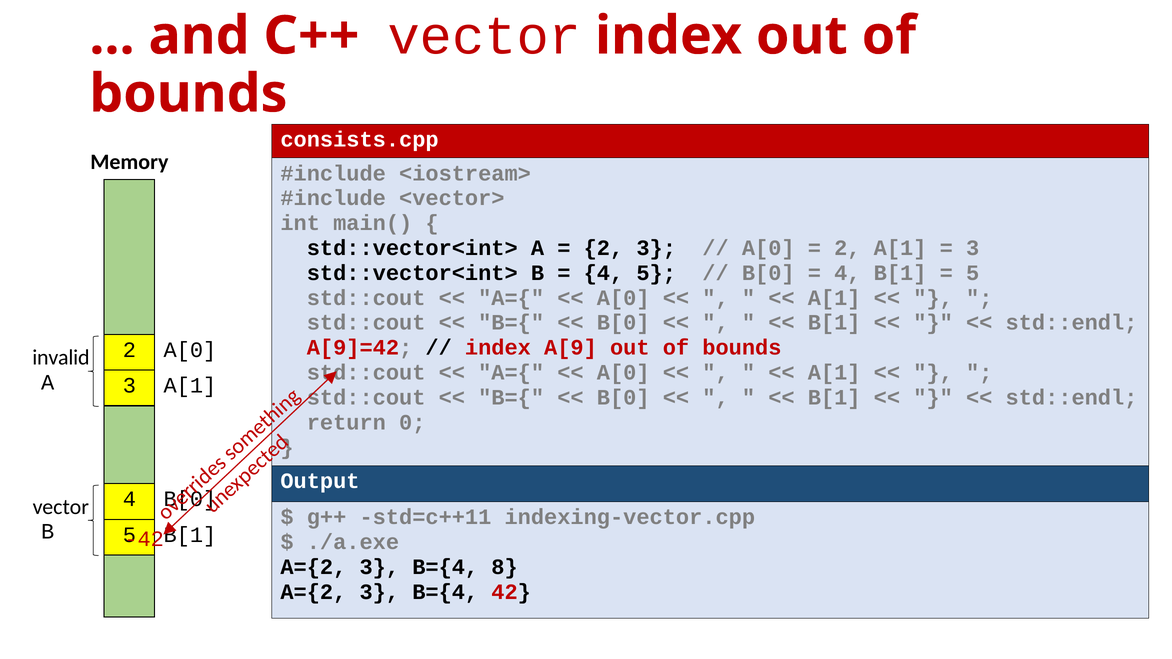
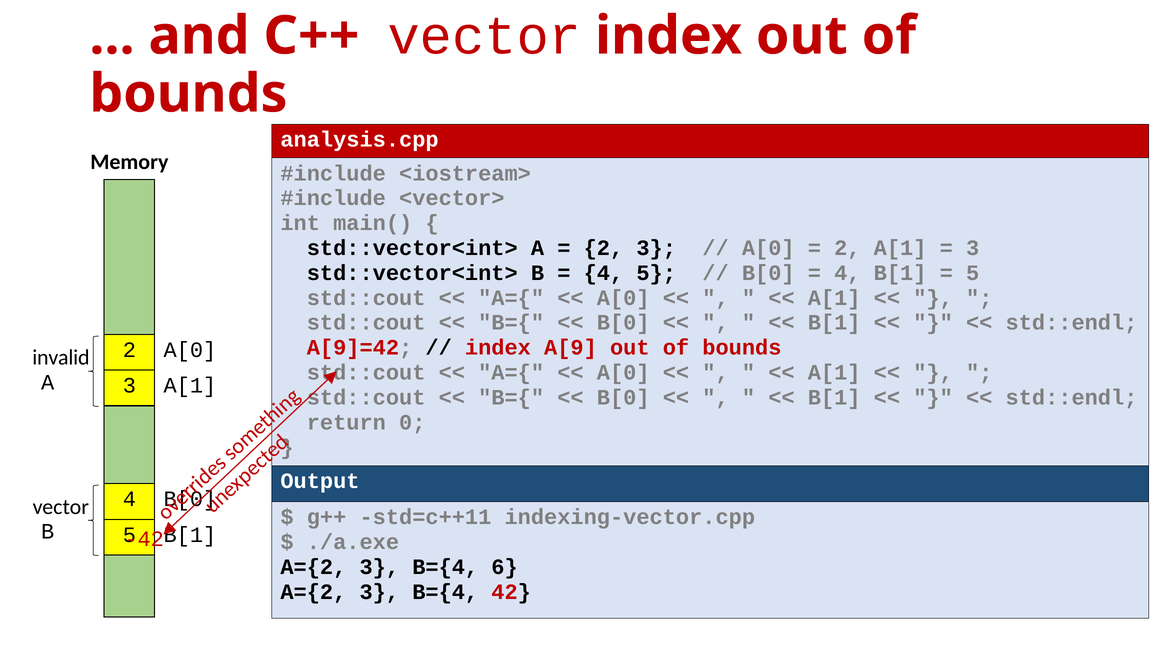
consists.cpp: consists.cpp -> analysis.cpp
8: 8 -> 6
